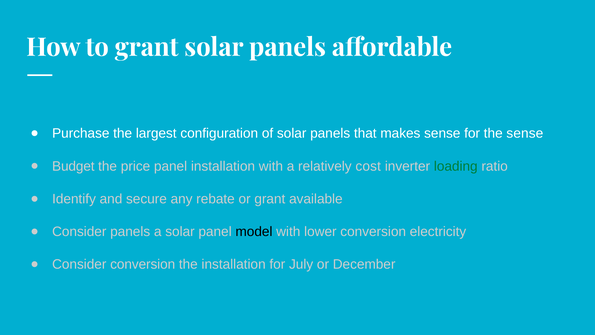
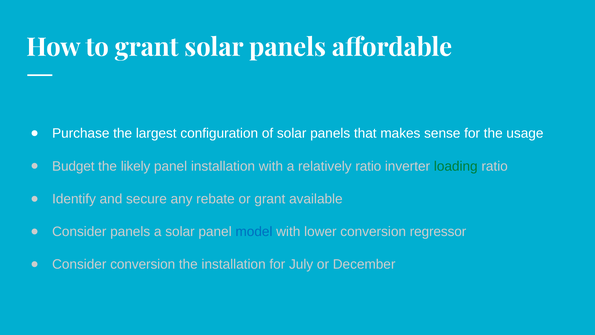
the sense: sense -> usage
price: price -> likely
relatively cost: cost -> ratio
model colour: black -> blue
electricity: electricity -> regressor
